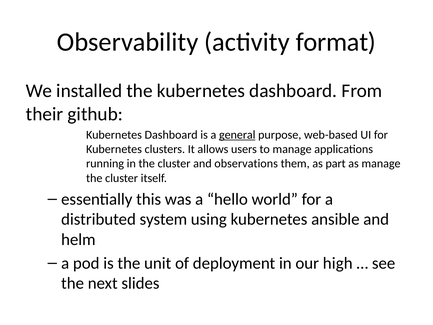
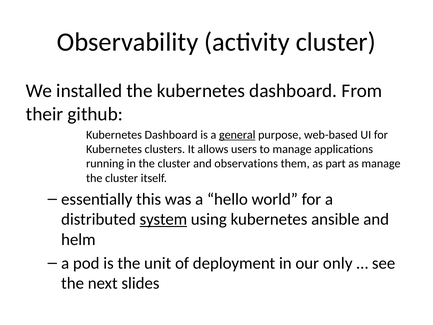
activity format: format -> cluster
system underline: none -> present
high: high -> only
